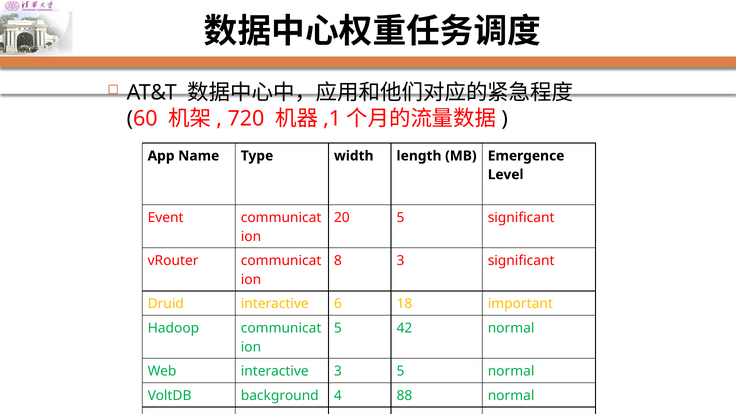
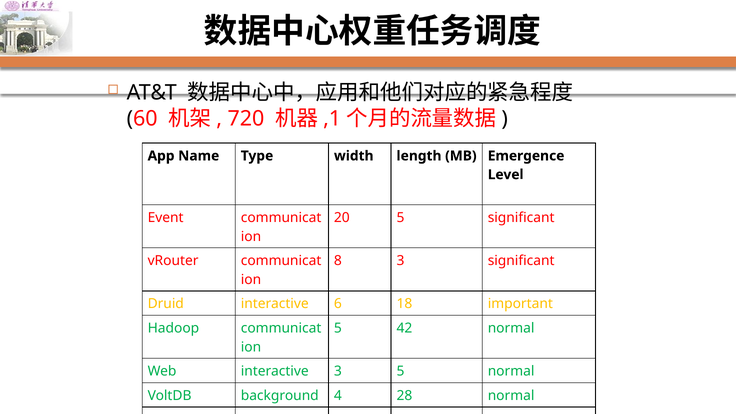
88: 88 -> 28
